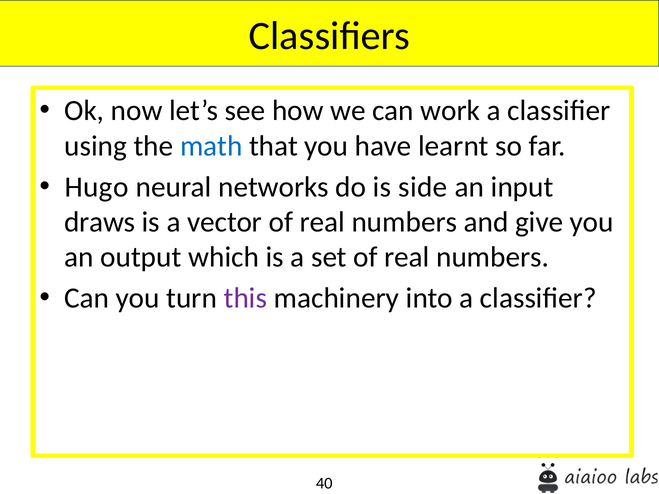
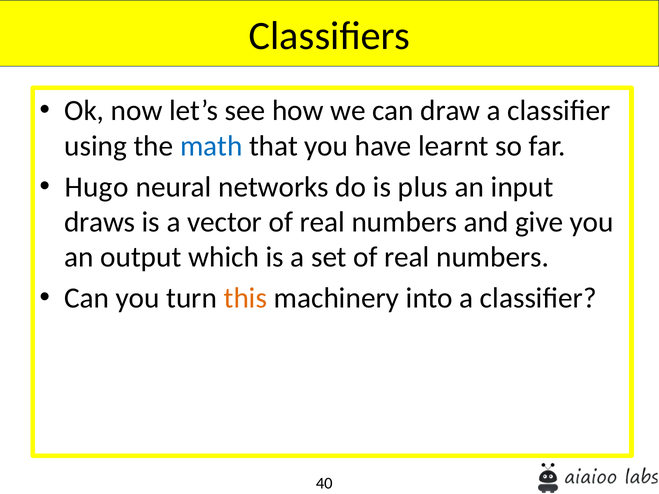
work: work -> draw
side: side -> plus
this colour: purple -> orange
